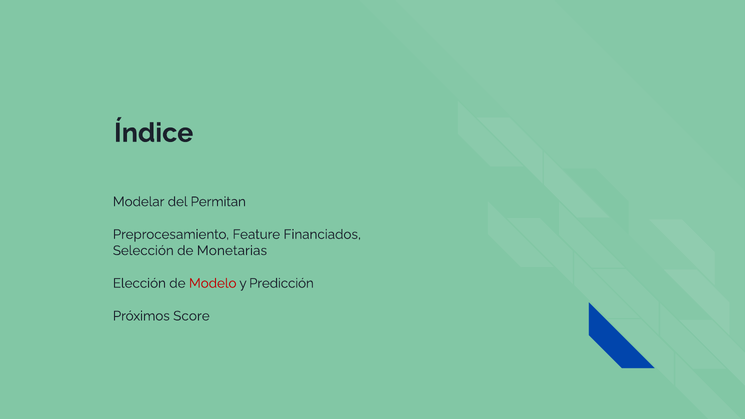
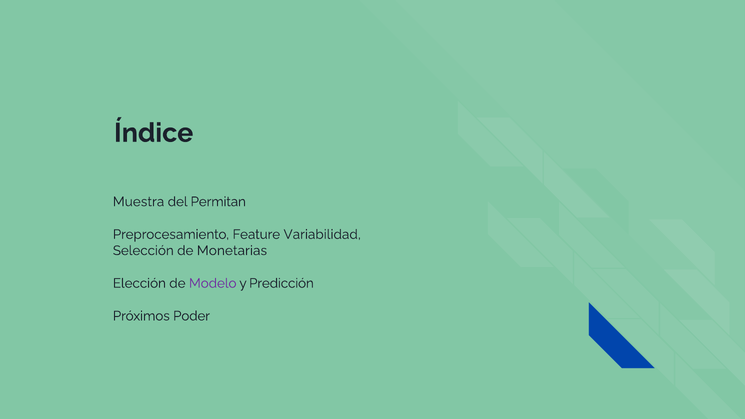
Modelar: Modelar -> Muestra
Financiados: Financiados -> Variabilidad
Modelo colour: red -> purple
Score: Score -> Poder
